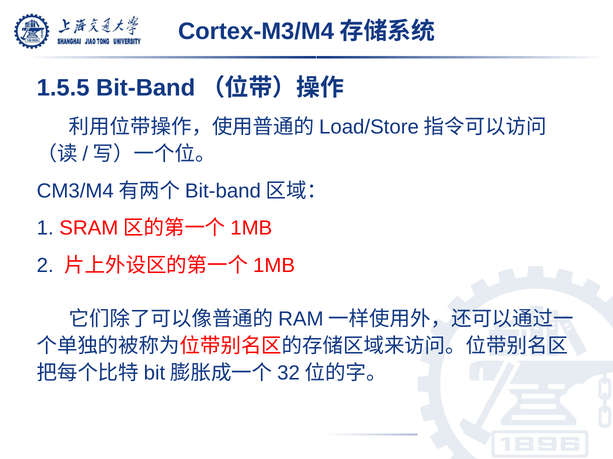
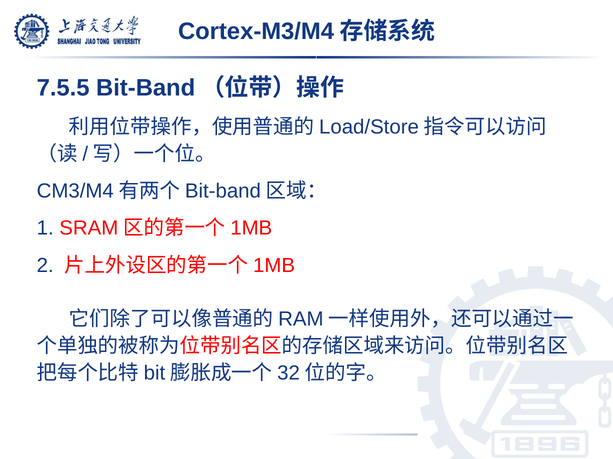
1.5.5: 1.5.5 -> 7.5.5
